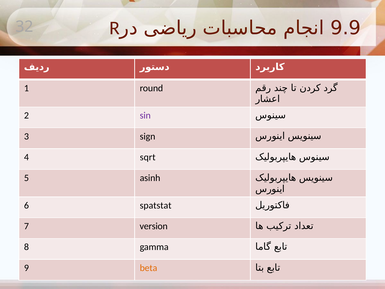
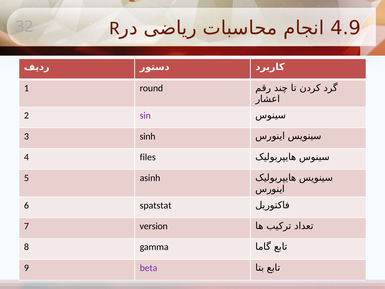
9.9: 9.9 -> 4.9
sign: sign -> sinh
sqrt: sqrt -> files
beta colour: orange -> purple
